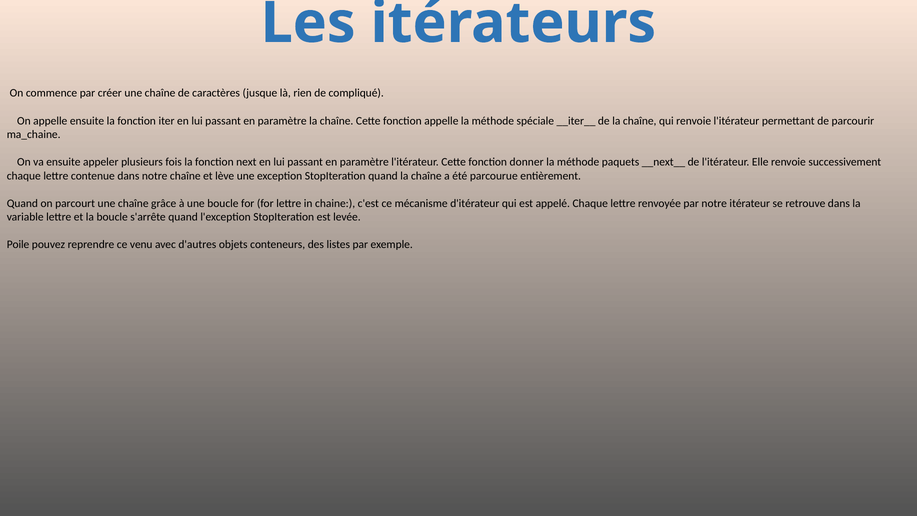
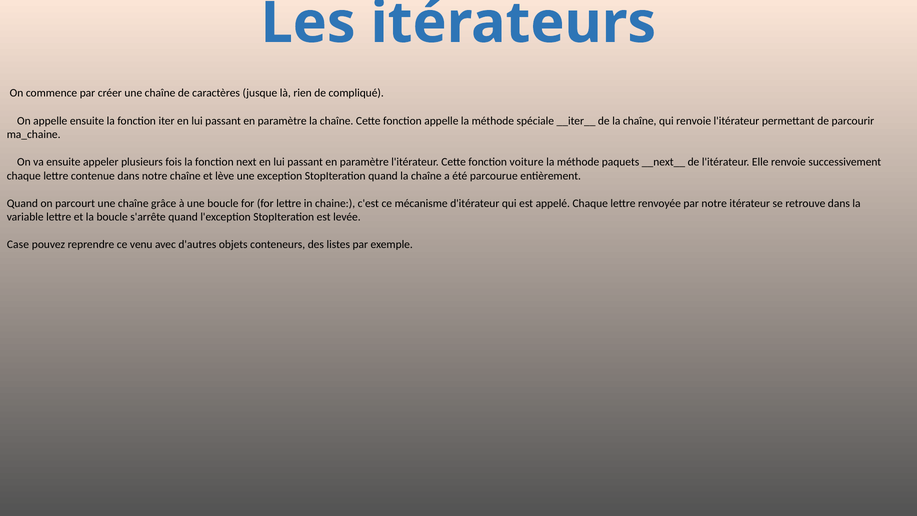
donner: donner -> voiture
Poile: Poile -> Case
